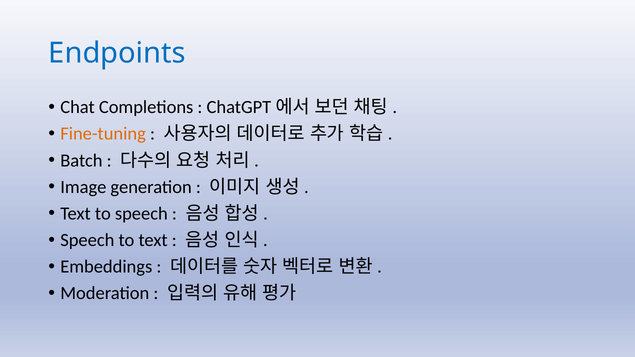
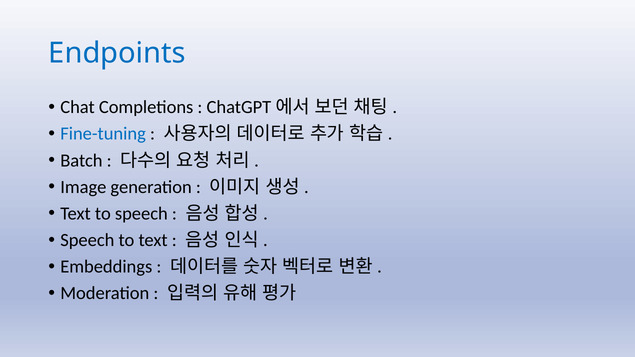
Fine-tuning colour: orange -> blue
